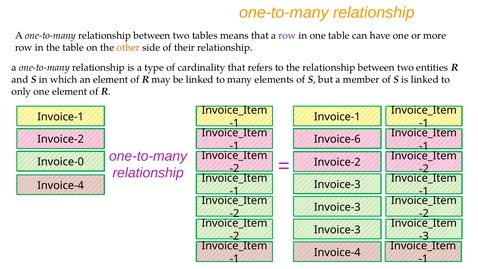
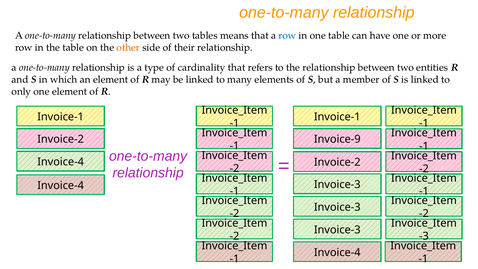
row at (287, 36) colour: purple -> blue
Invoice-6: Invoice-6 -> Invoice-9
Invoice-0 at (61, 162): Invoice-0 -> Invoice-4
